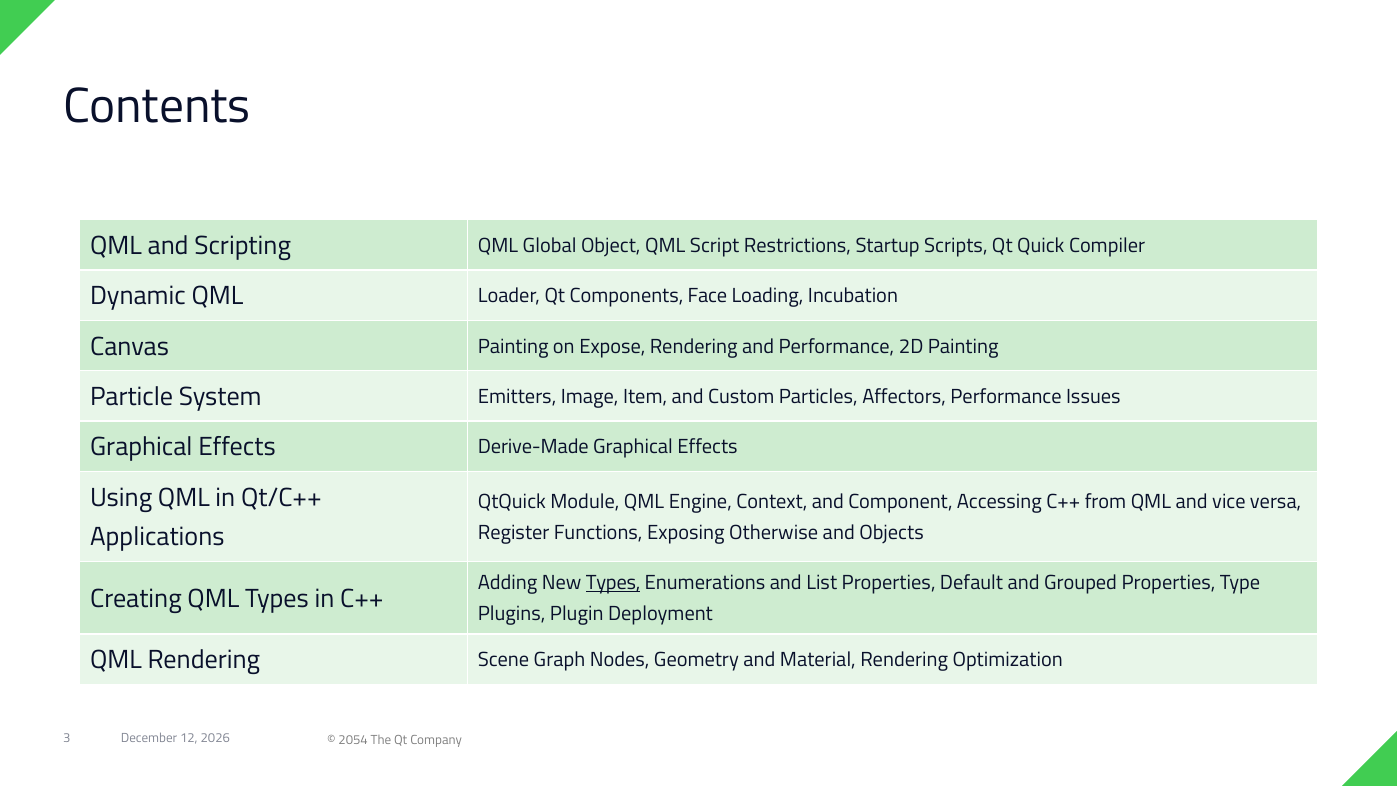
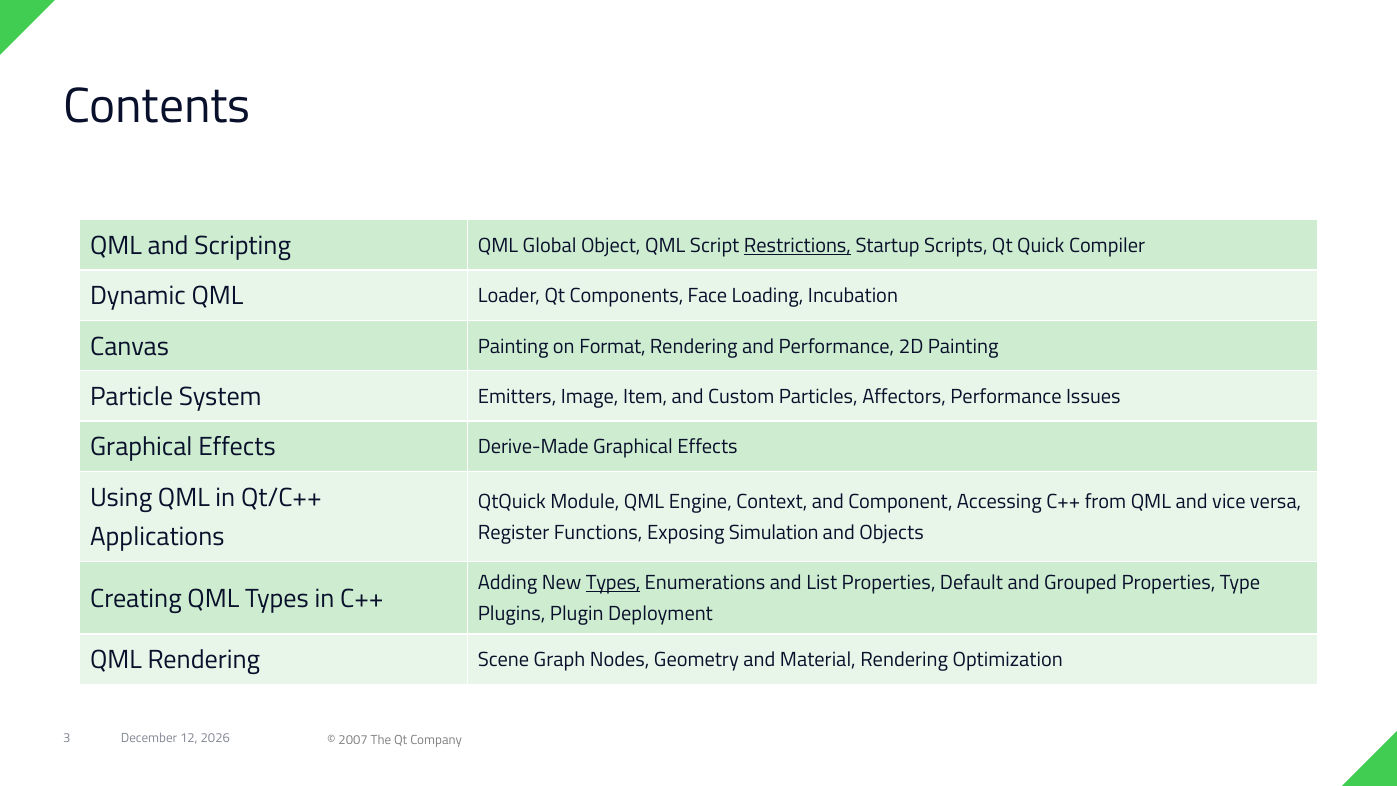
Restrictions underline: none -> present
Expose: Expose -> Format
Otherwise: Otherwise -> Simulation
2054: 2054 -> 2007
